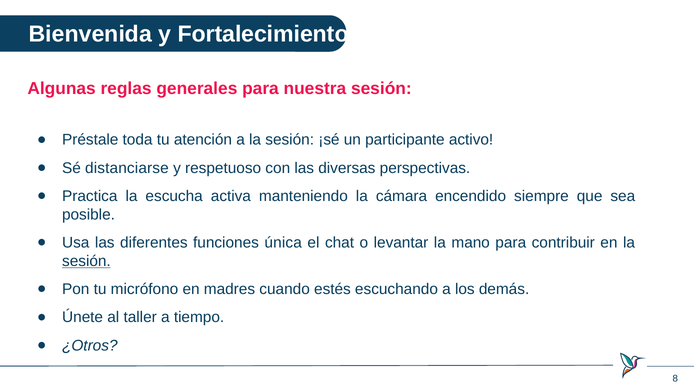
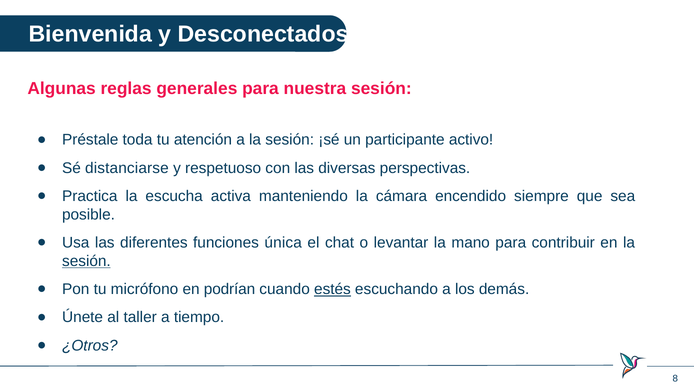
Fortalecimiento: Fortalecimiento -> Desconectados
madres: madres -> podrían
estés underline: none -> present
